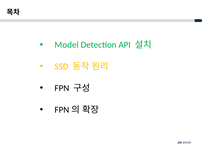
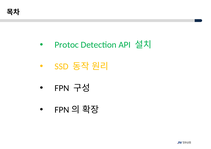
Model: Model -> Protoc
